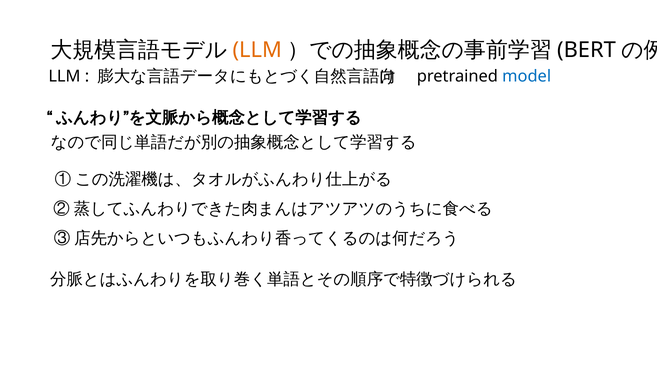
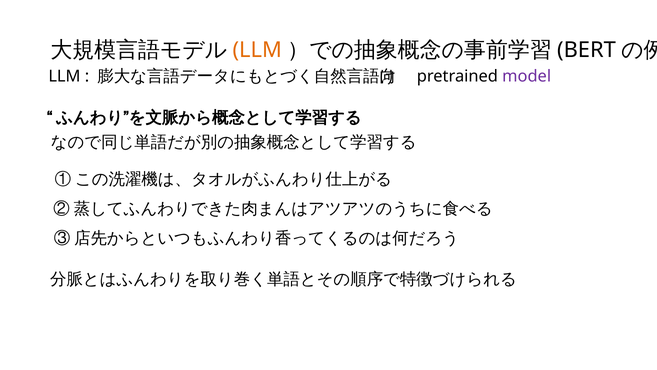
model colour: blue -> purple
